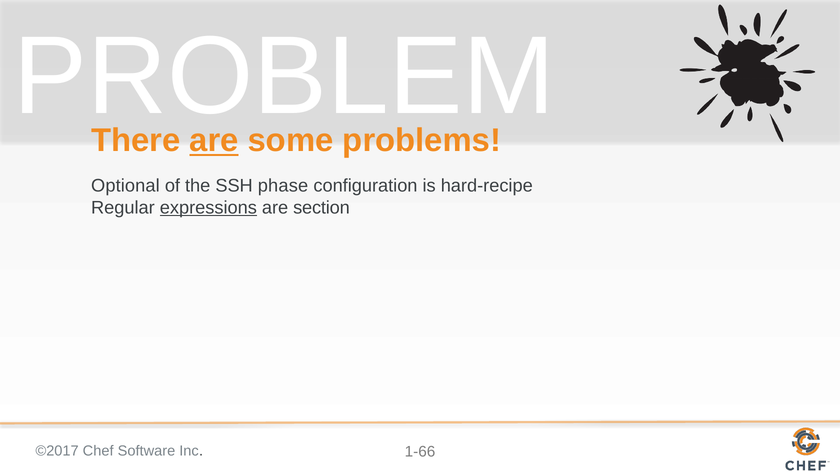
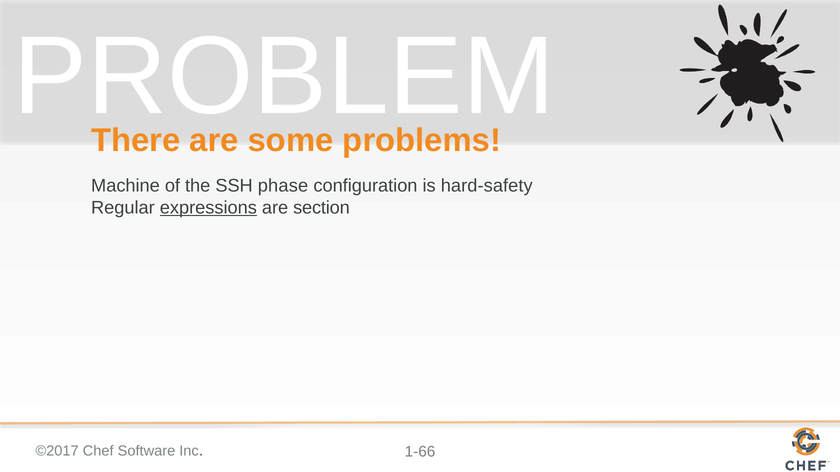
are at (214, 141) underline: present -> none
Optional: Optional -> Machine
hard-recipe: hard-recipe -> hard-safety
